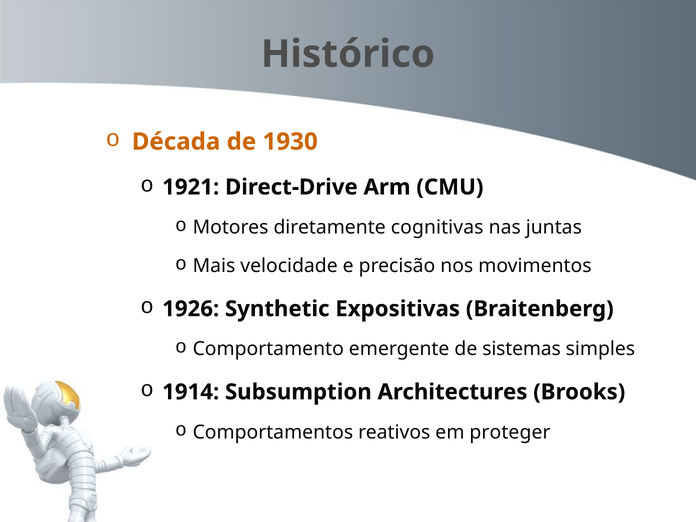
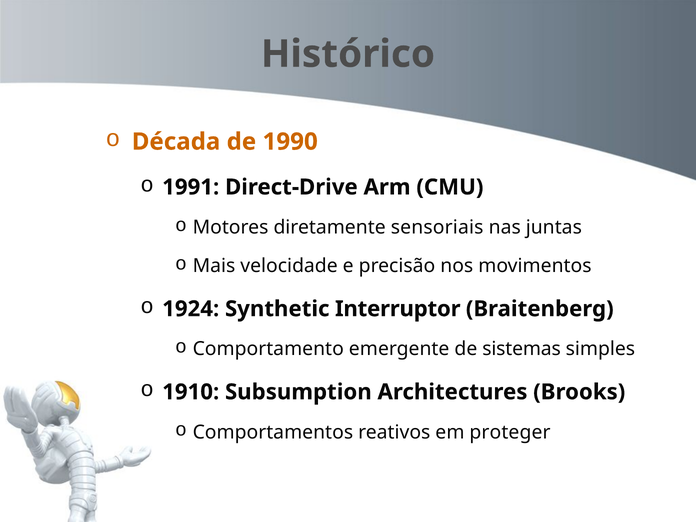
1930: 1930 -> 1990
1921: 1921 -> 1991
cognitivas: cognitivas -> sensoriais
1926: 1926 -> 1924
Expositivas: Expositivas -> Interruptor
1914: 1914 -> 1910
